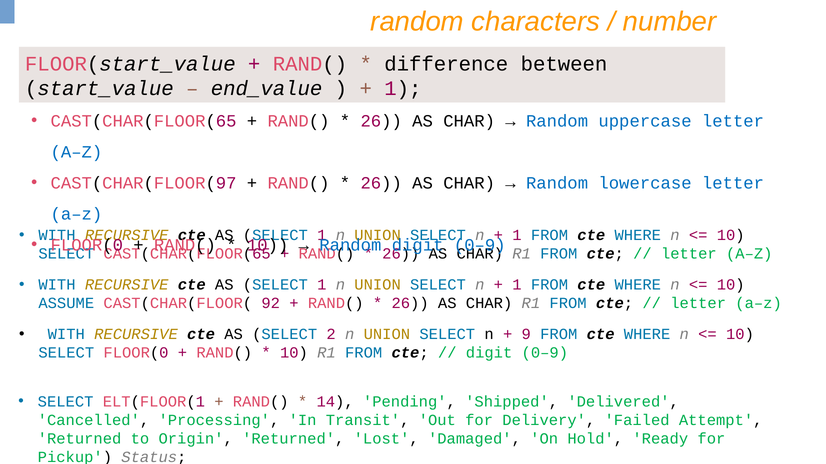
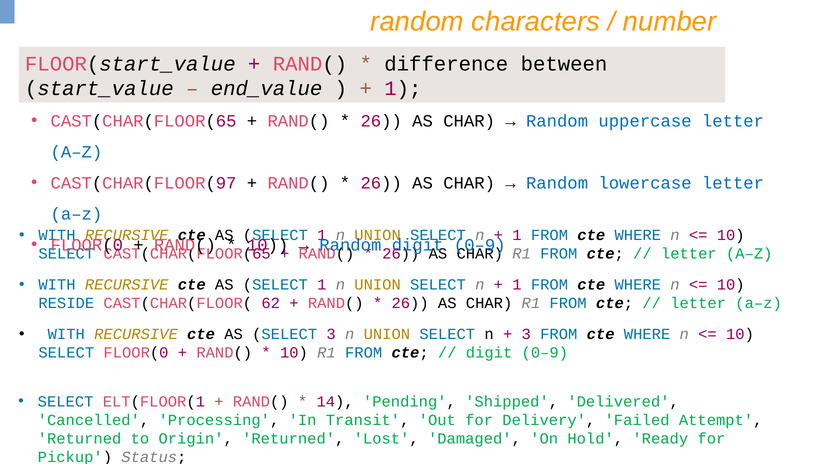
ASSUME: ASSUME -> RESIDE
92: 92 -> 62
SELECT 2: 2 -> 3
9 at (526, 335): 9 -> 3
